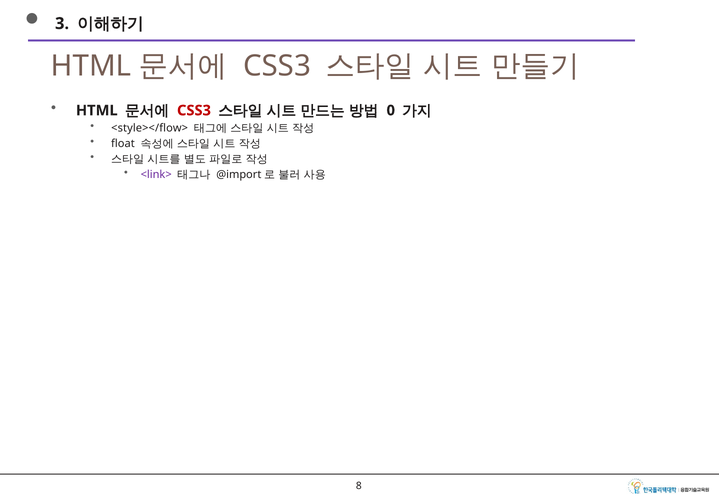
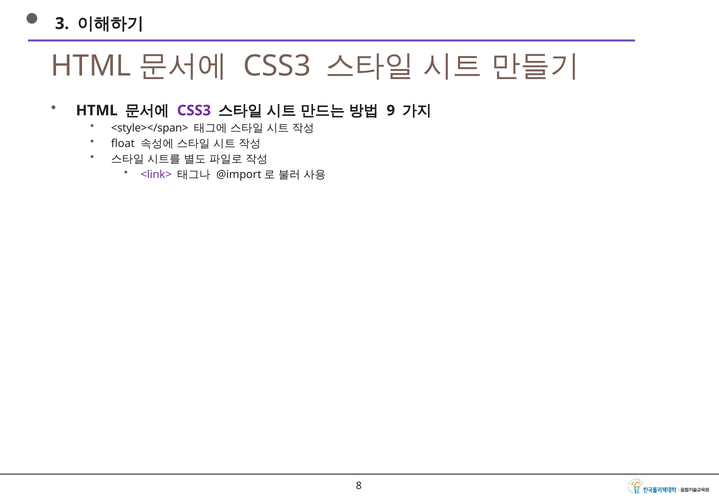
CSS3 at (194, 110) colour: red -> purple
0: 0 -> 9
<style></flow>: <style></flow> -> <style></span>
